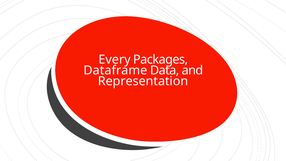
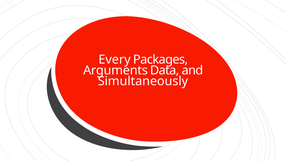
Dataframe: Dataframe -> Arguments
Representation: Representation -> Simultaneously
